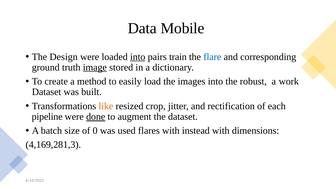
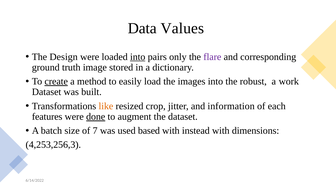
Mobile: Mobile -> Values
train: train -> only
flare colour: blue -> purple
image underline: present -> none
create underline: none -> present
rectification: rectification -> information
pipeline: pipeline -> features
0: 0 -> 7
flares: flares -> based
4,169,281,3: 4,169,281,3 -> 4,253,256,3
